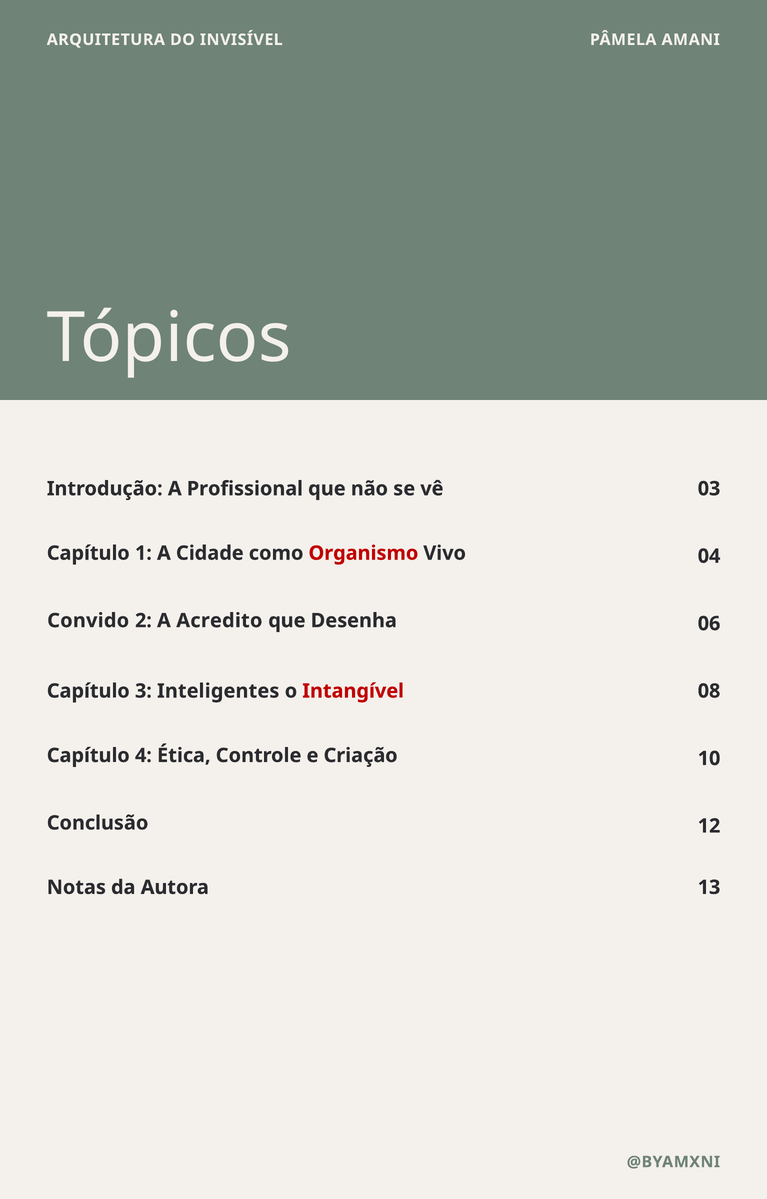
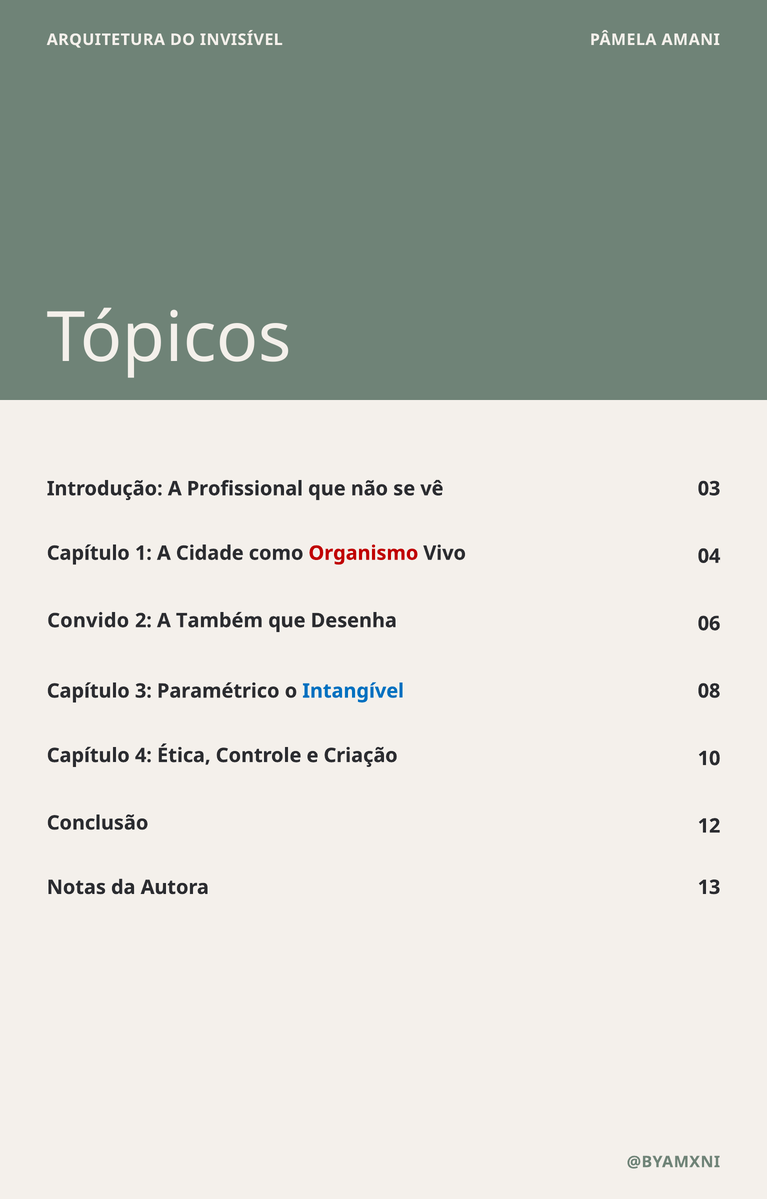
Acredito: Acredito -> Também
Inteligentes: Inteligentes -> Paramétrico
Intangível colour: red -> blue
